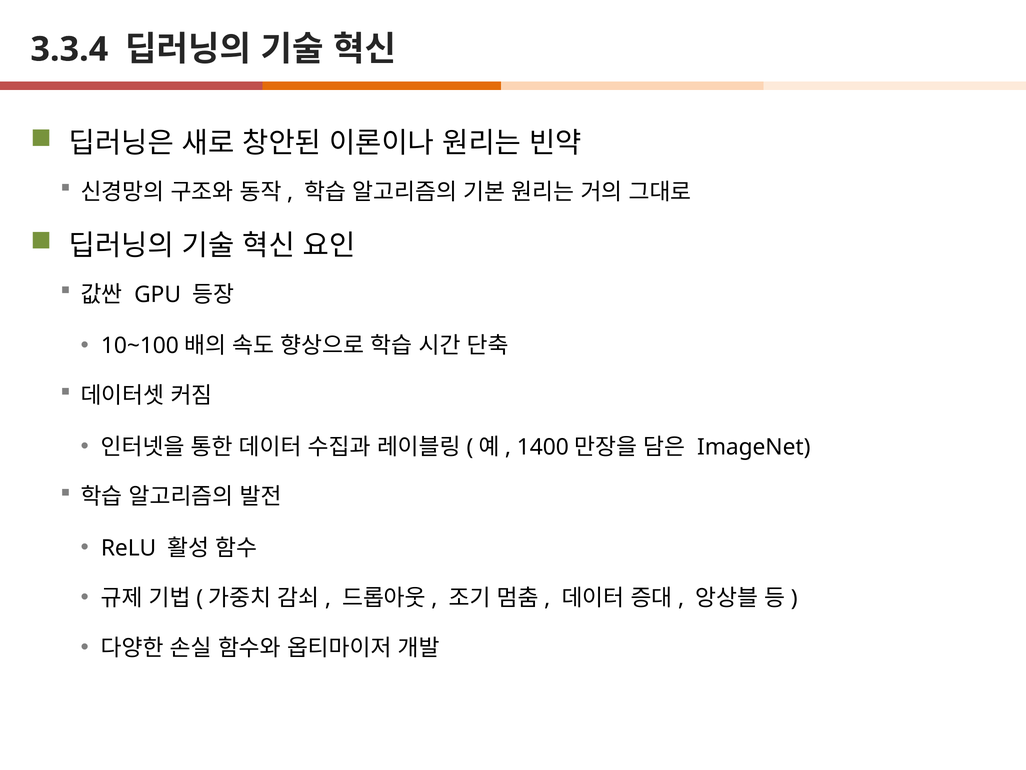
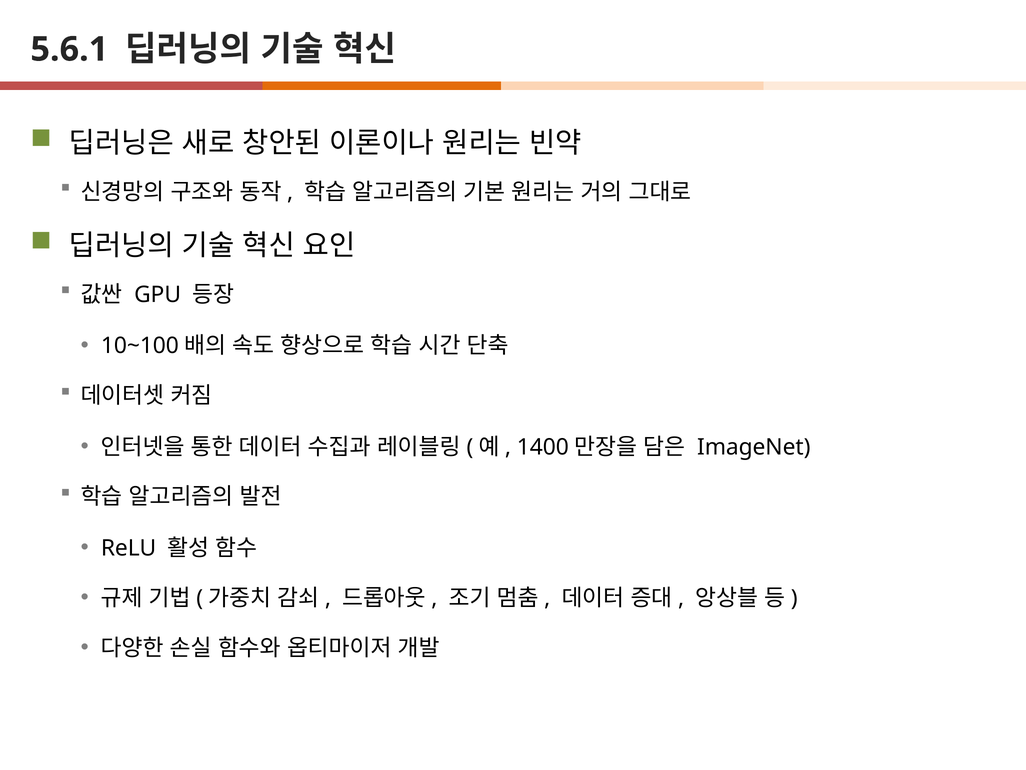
3.3.4: 3.3.4 -> 5.6.1
